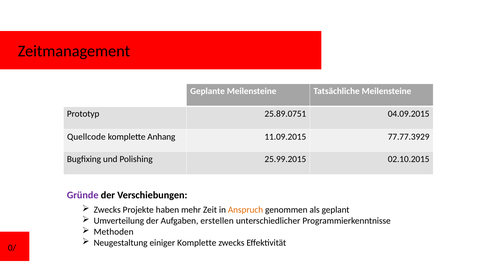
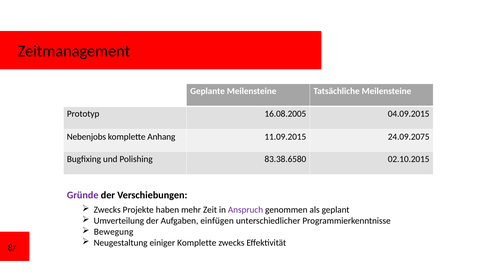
25.89.0751: 25.89.0751 -> 16.08.2005
Quellcode: Quellcode -> Nebenjobs
77.77.3929: 77.77.3929 -> 24.09.2075
25.99.2015: 25.99.2015 -> 83.38.6580
Anspruch colour: orange -> purple
erstellen: erstellen -> einfügen
Methoden: Methoden -> Bewegung
0/: 0/ -> 8/
